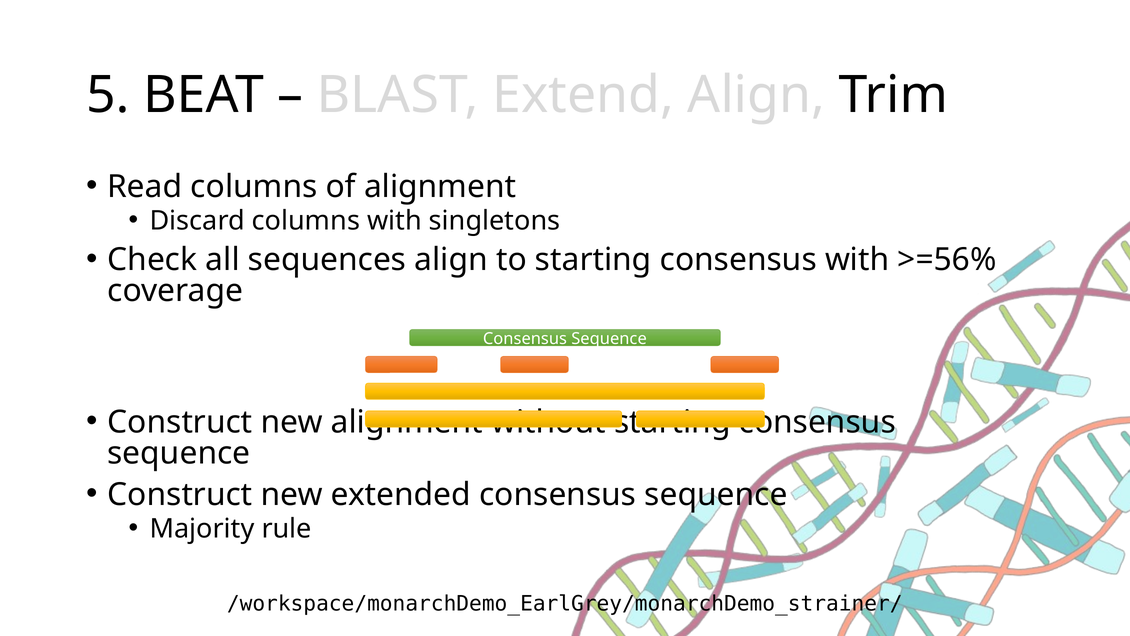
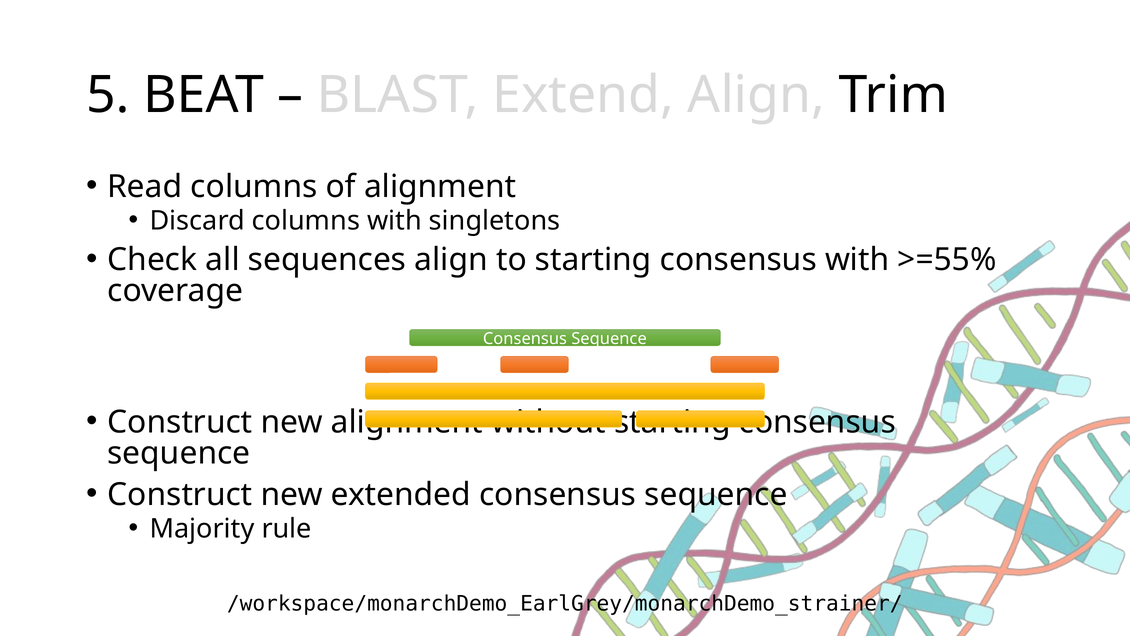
>=56%: >=56% -> >=55%
